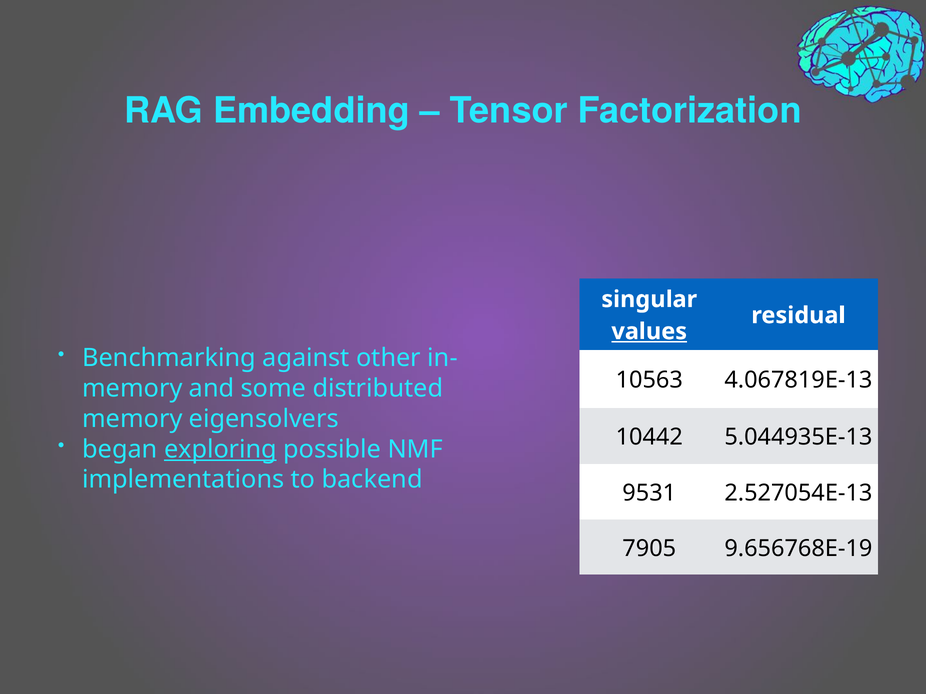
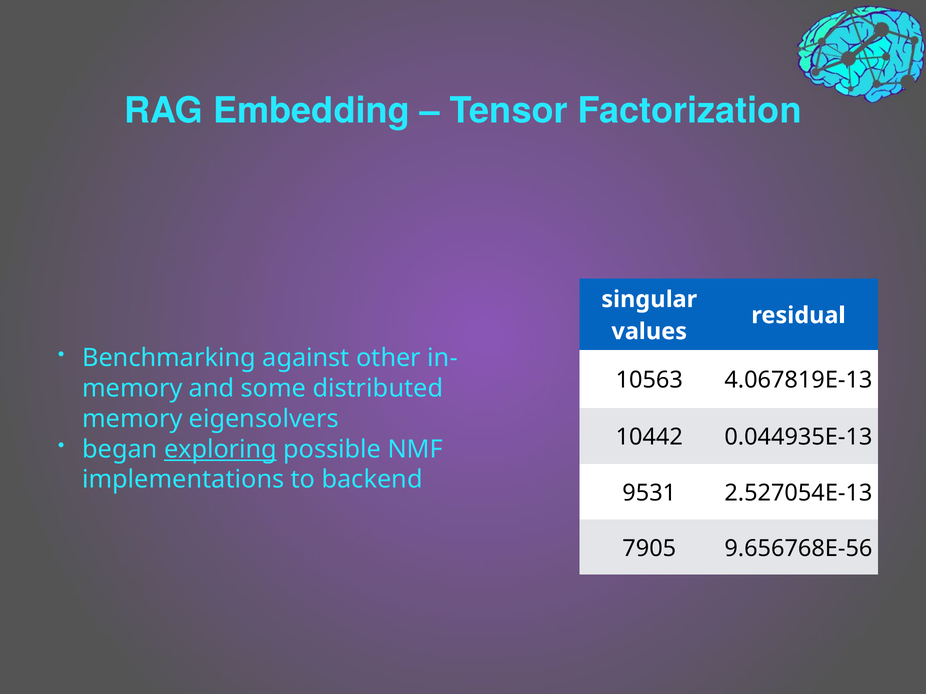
values underline: present -> none
5.044935E-13: 5.044935E-13 -> 0.044935E-13
9.656768E-19: 9.656768E-19 -> 9.656768E-56
